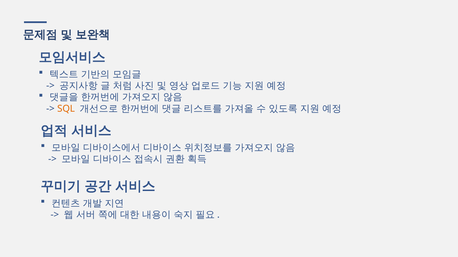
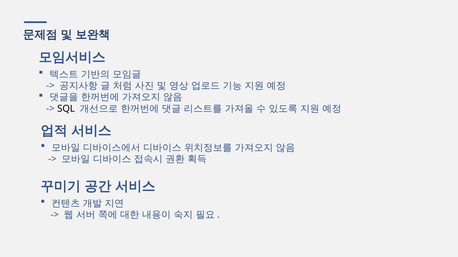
SQL colour: orange -> black
